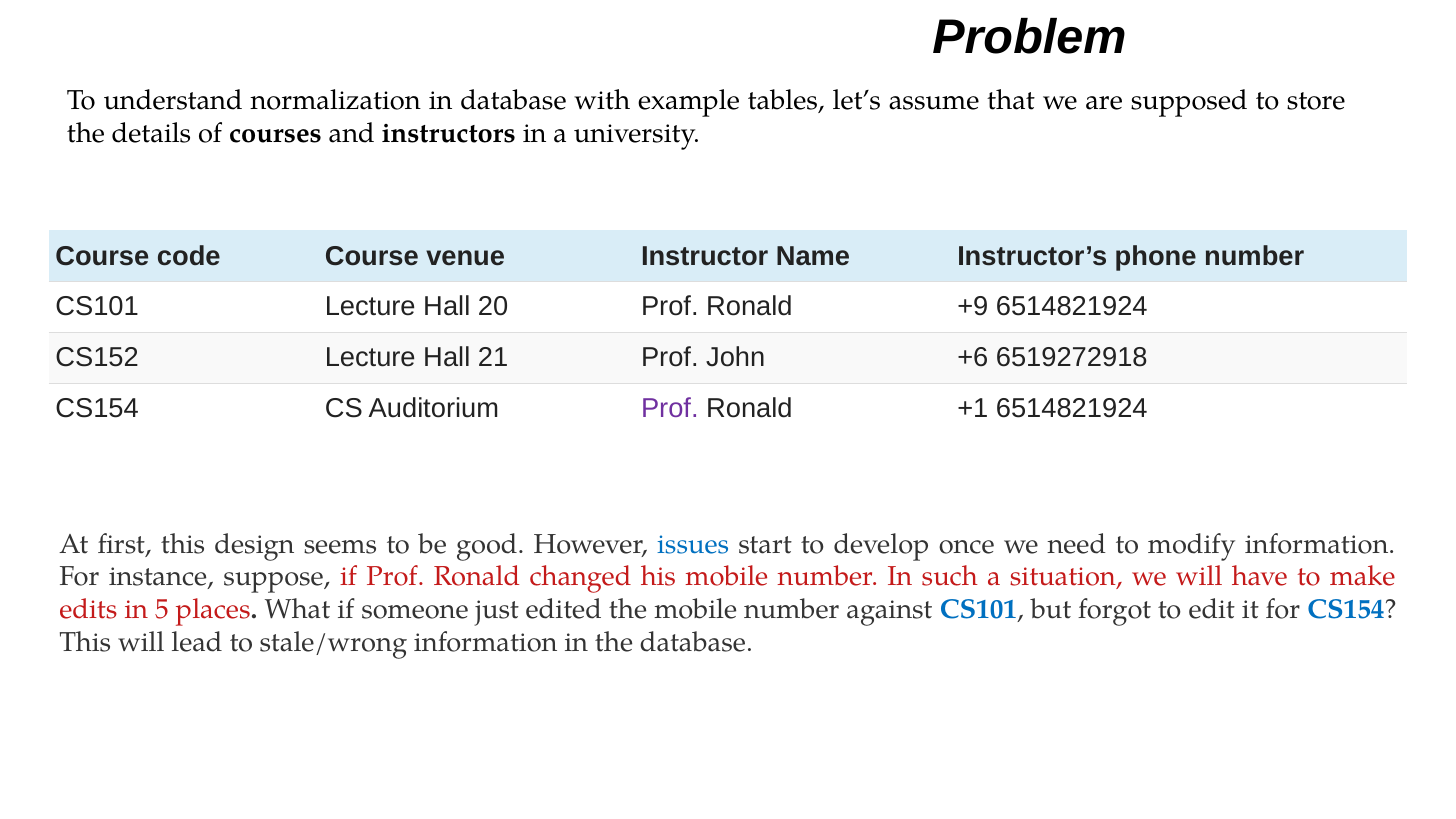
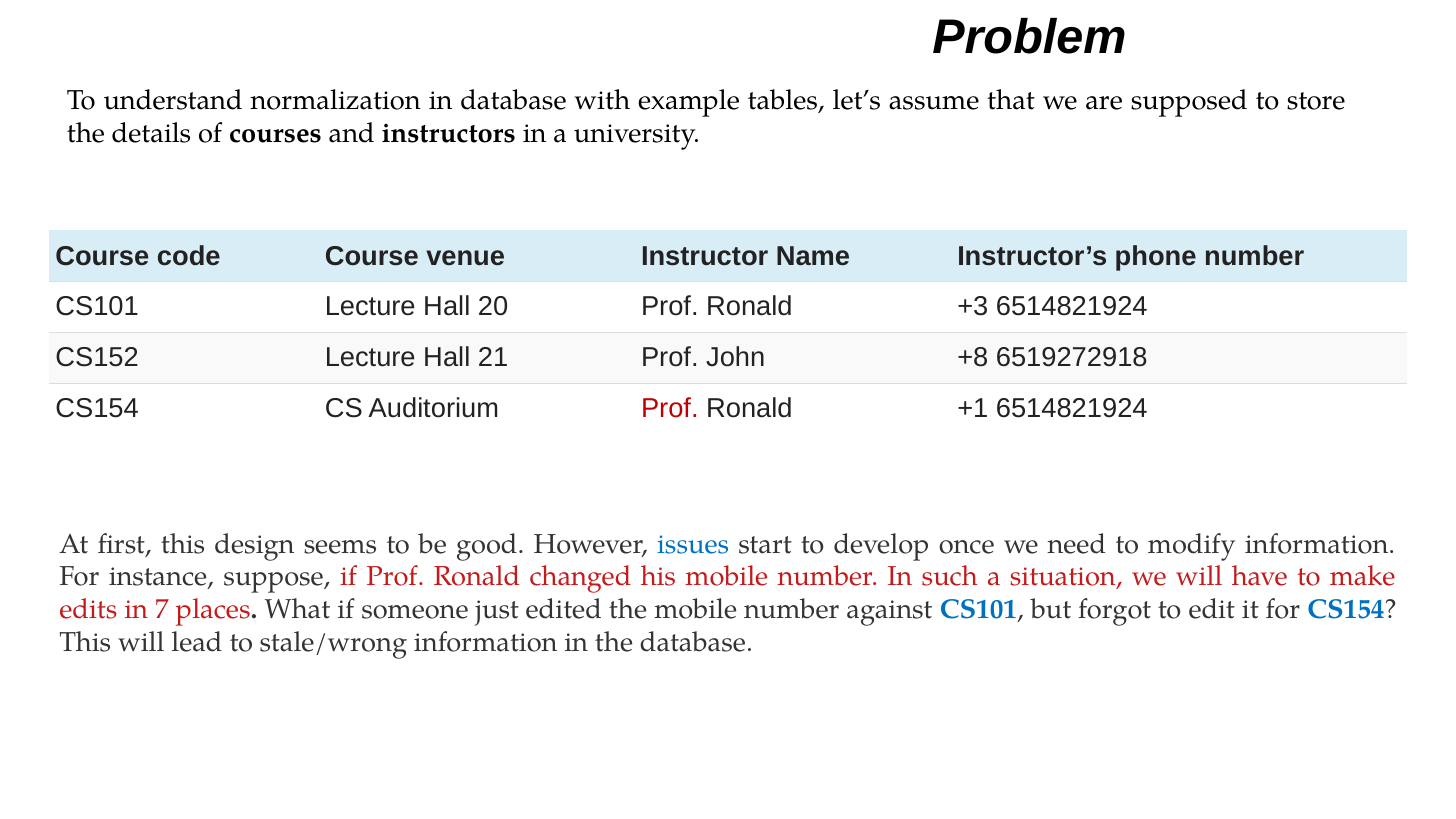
+9: +9 -> +3
+6: +6 -> +8
Prof at (670, 408) colour: purple -> red
5: 5 -> 7
